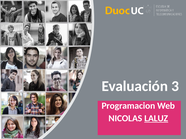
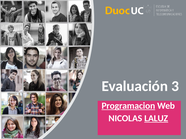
Programacion underline: none -> present
